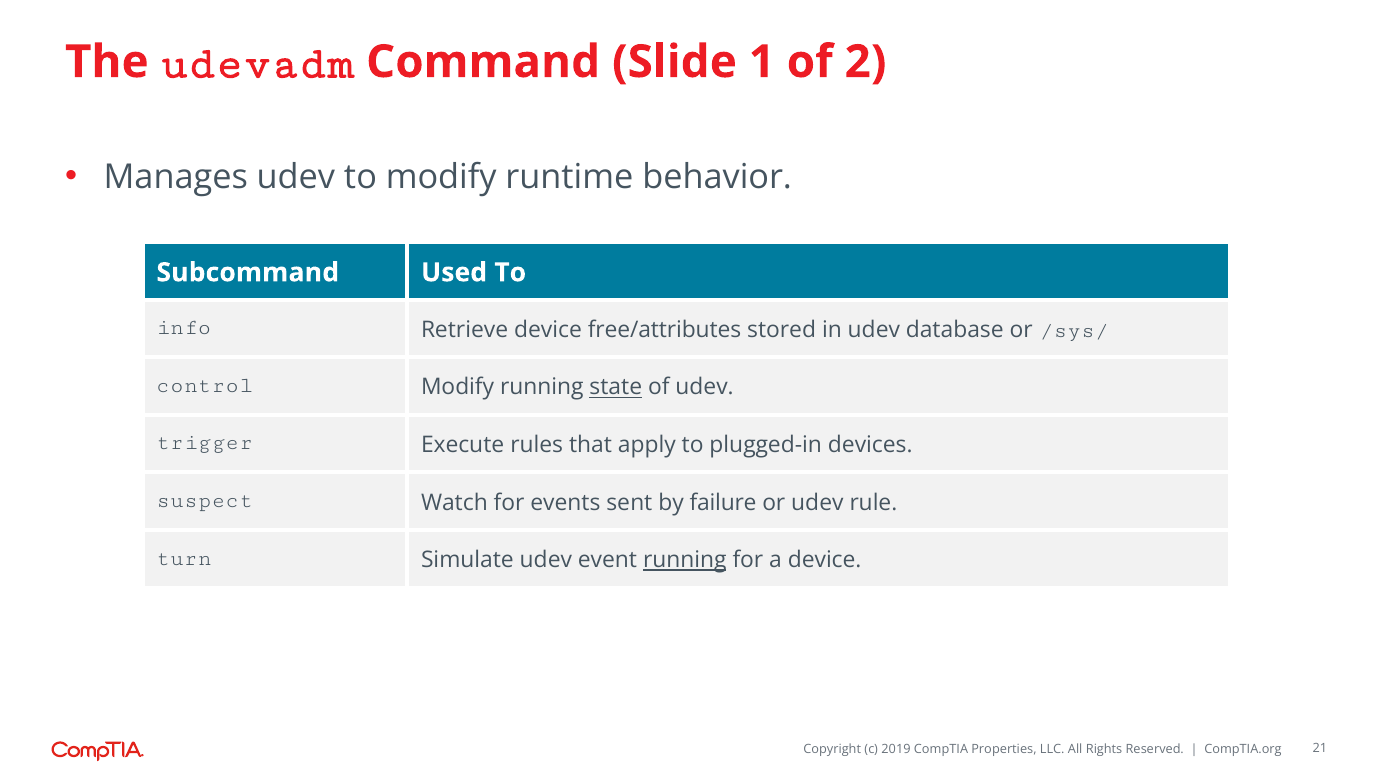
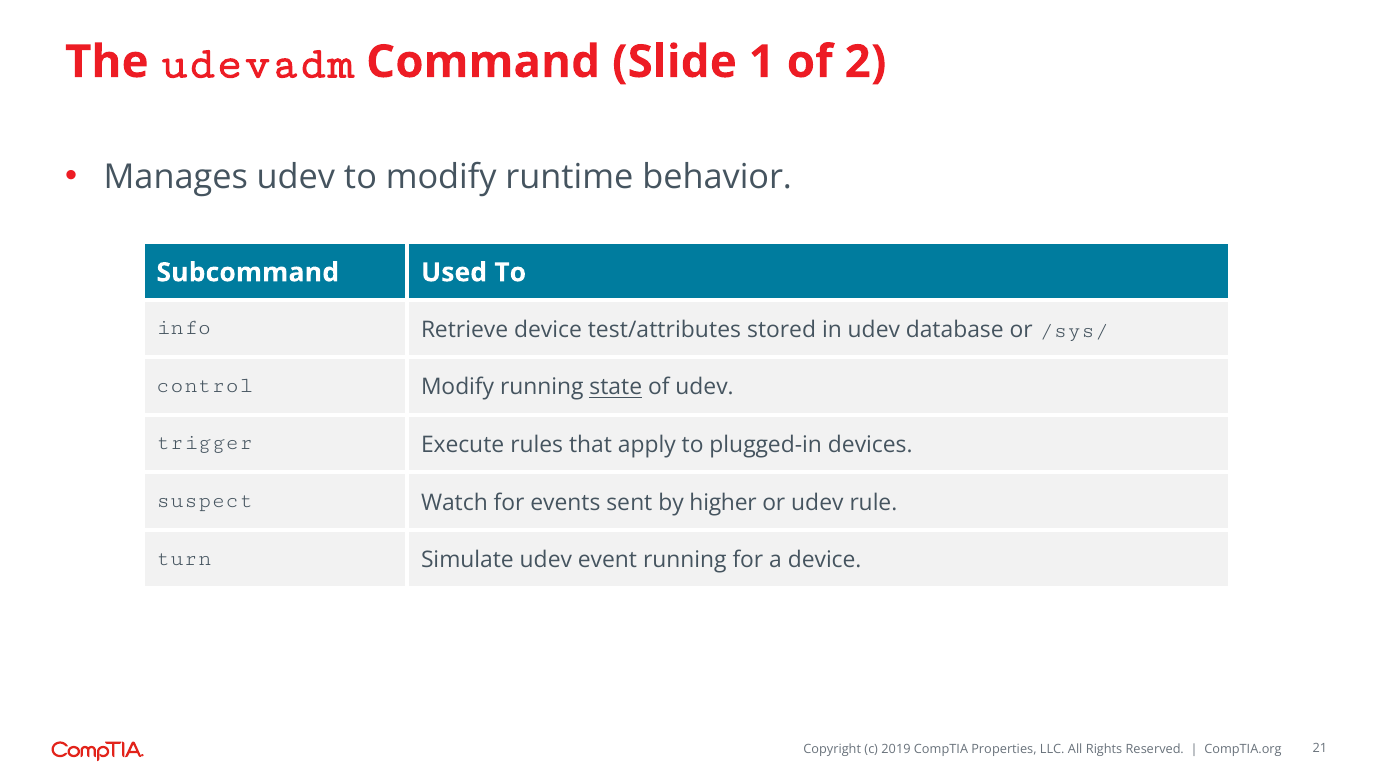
free/attributes: free/attributes -> test/attributes
failure: failure -> higher
running at (685, 560) underline: present -> none
